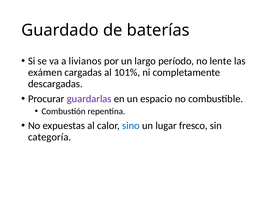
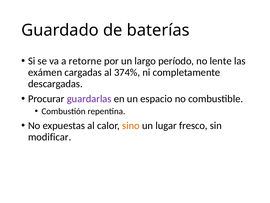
livianos: livianos -> retorne
101%: 101% -> 374%
sino colour: blue -> orange
categoría: categoría -> modificar
